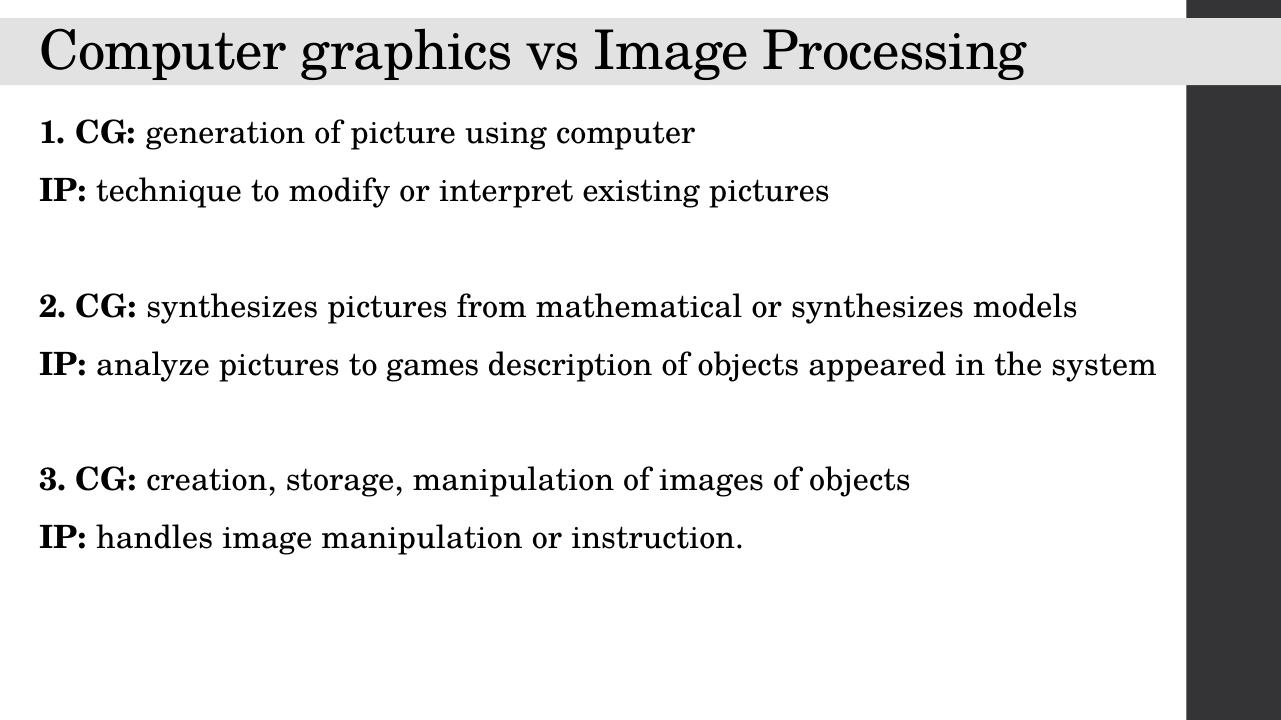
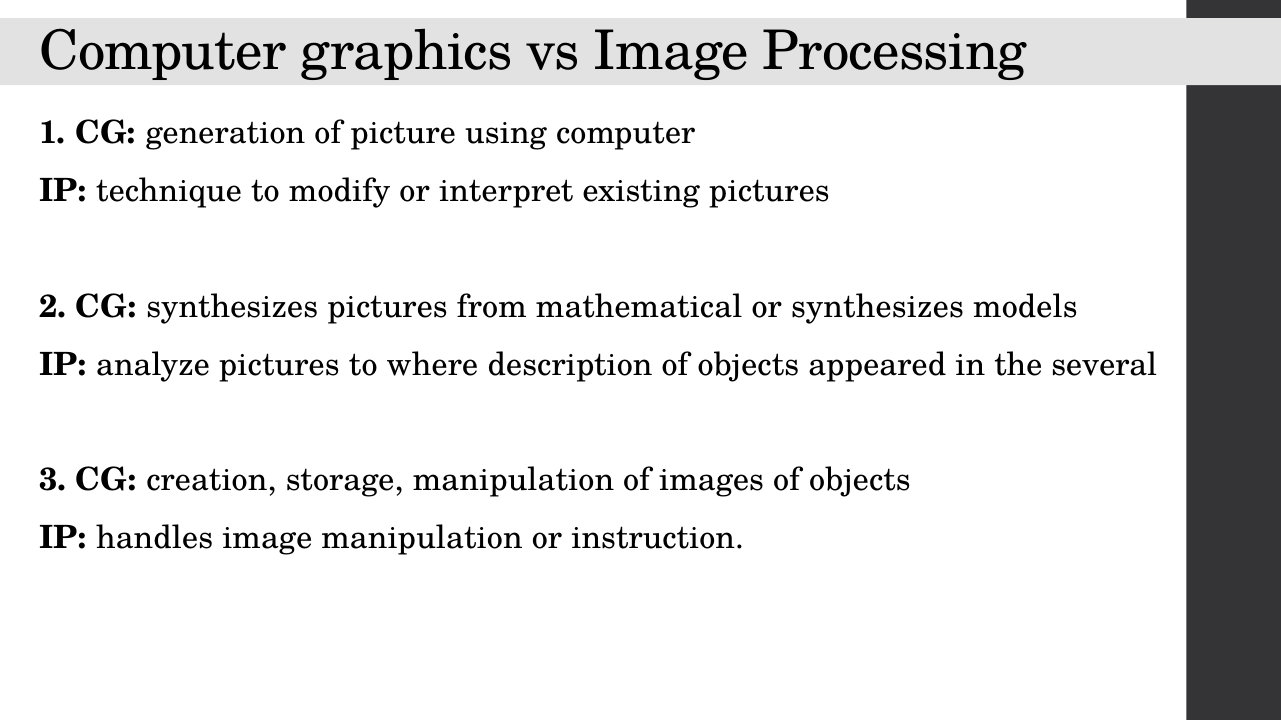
games: games -> where
system: system -> several
